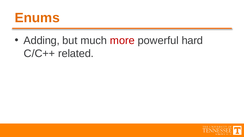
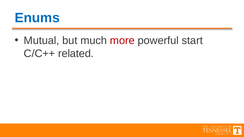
Enums colour: orange -> blue
Adding: Adding -> Mutual
hard: hard -> start
